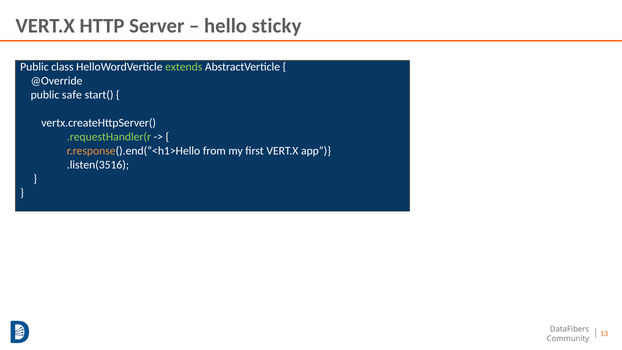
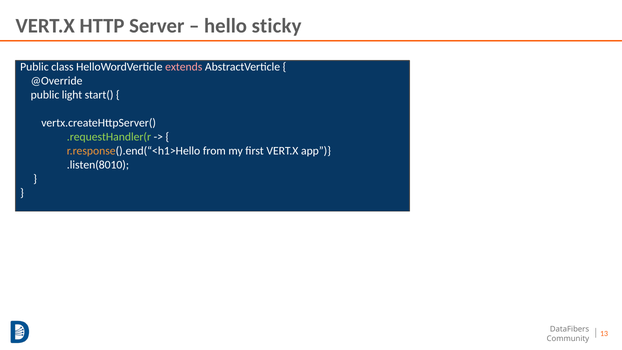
extends colour: light green -> pink
safe: safe -> light
.listen(3516: .listen(3516 -> .listen(8010
